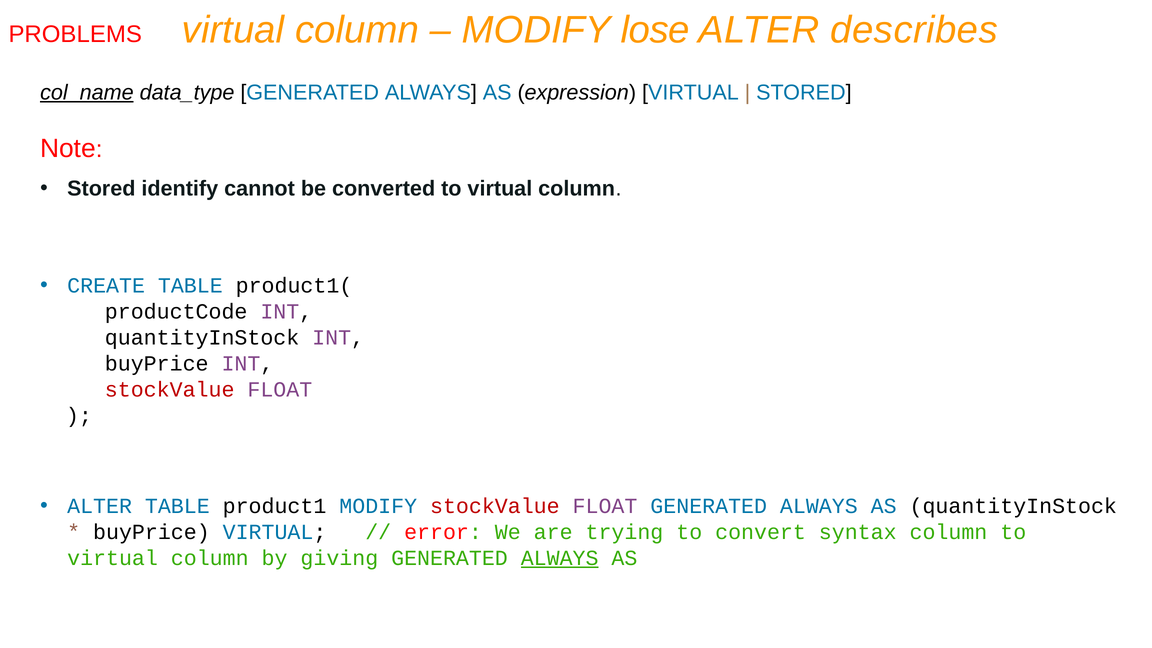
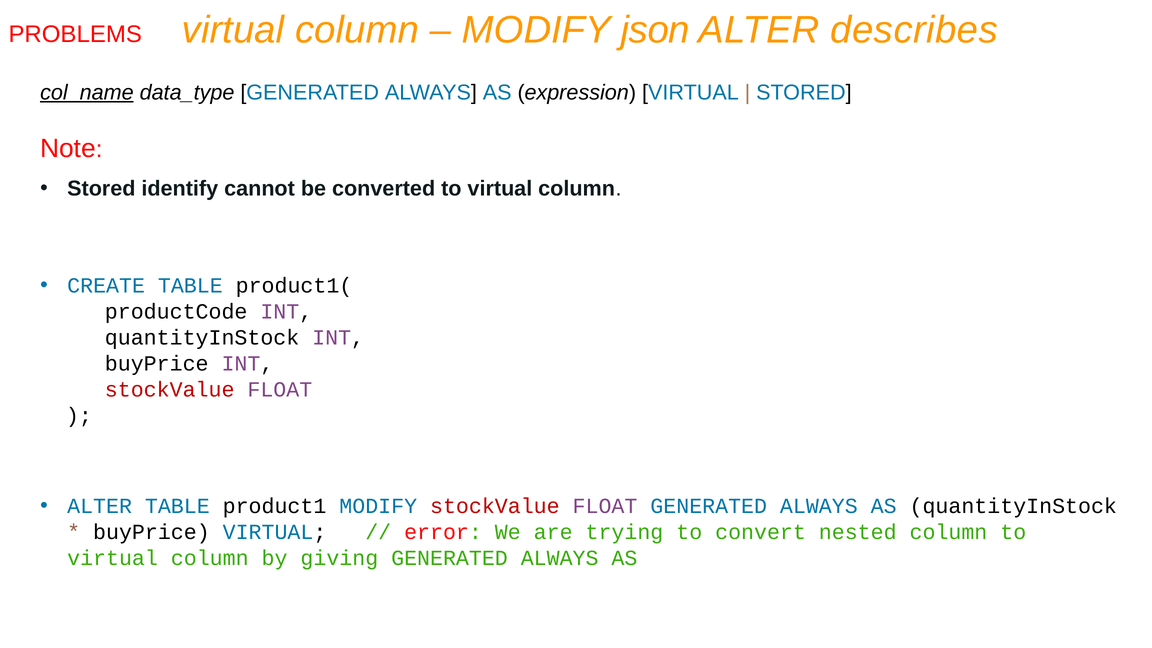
lose: lose -> json
syntax: syntax -> nested
ALWAYS at (560, 558) underline: present -> none
